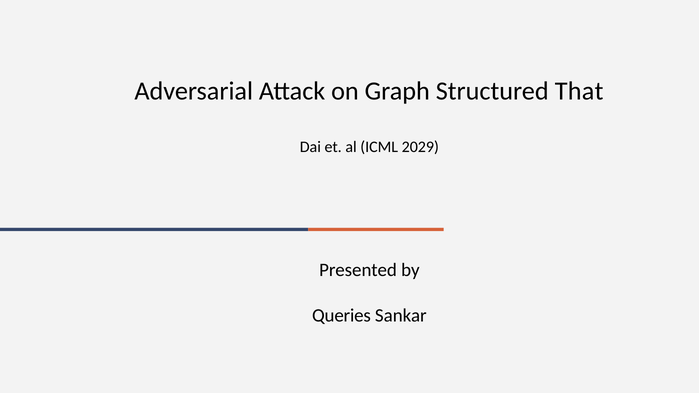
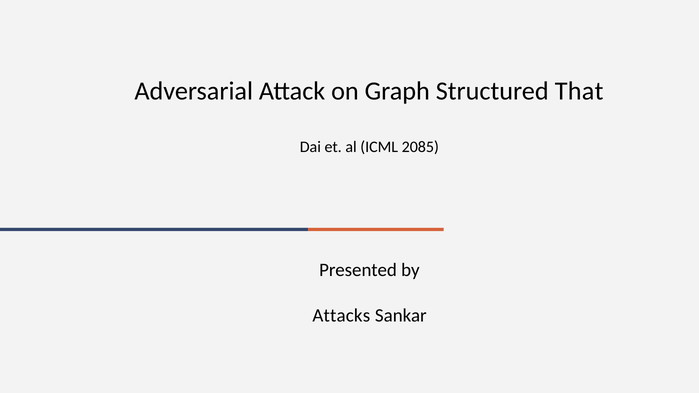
2029: 2029 -> 2085
Queries: Queries -> Attacks
